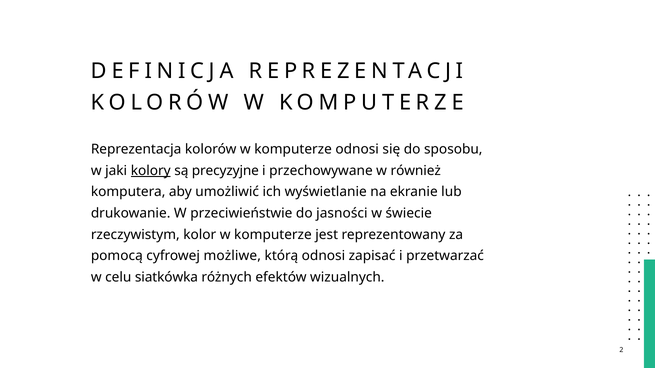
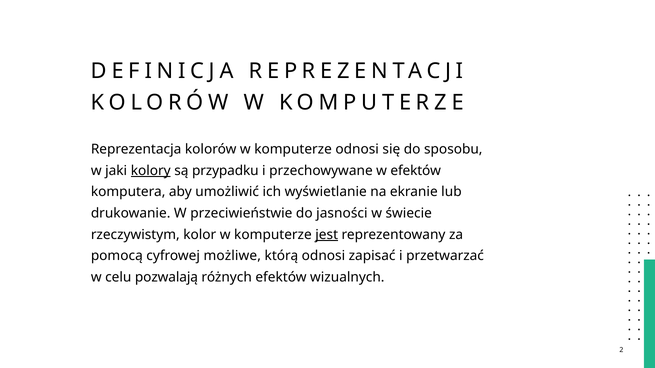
precyzyjne: precyzyjne -> przypadku
w również: również -> efektów
jest underline: none -> present
siatkówka: siatkówka -> pozwalają
